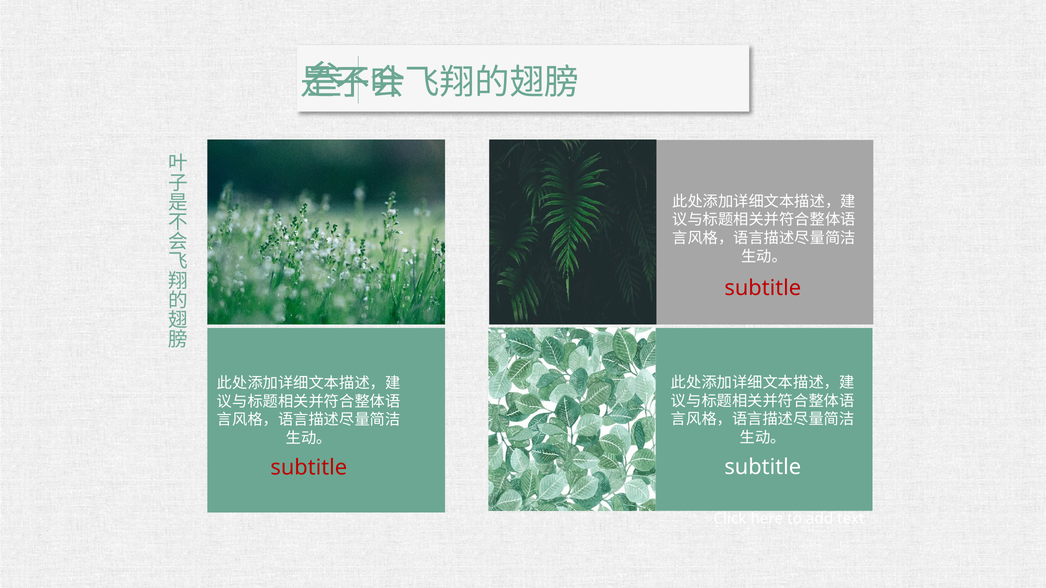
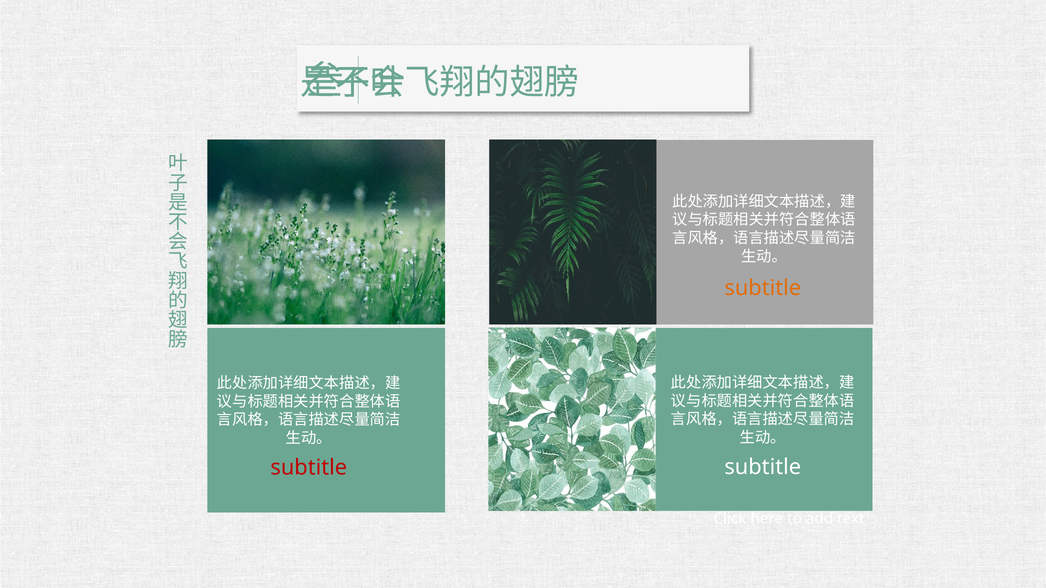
subtitle at (763, 288) colour: red -> orange
